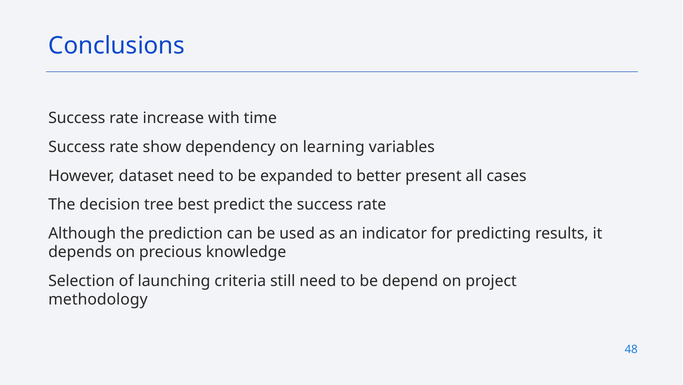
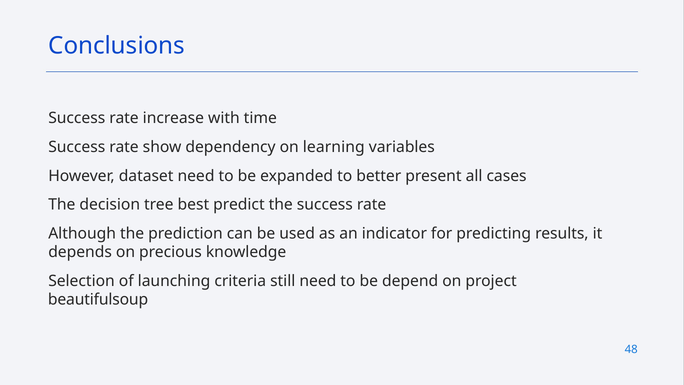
methodology: methodology -> beautifulsoup
